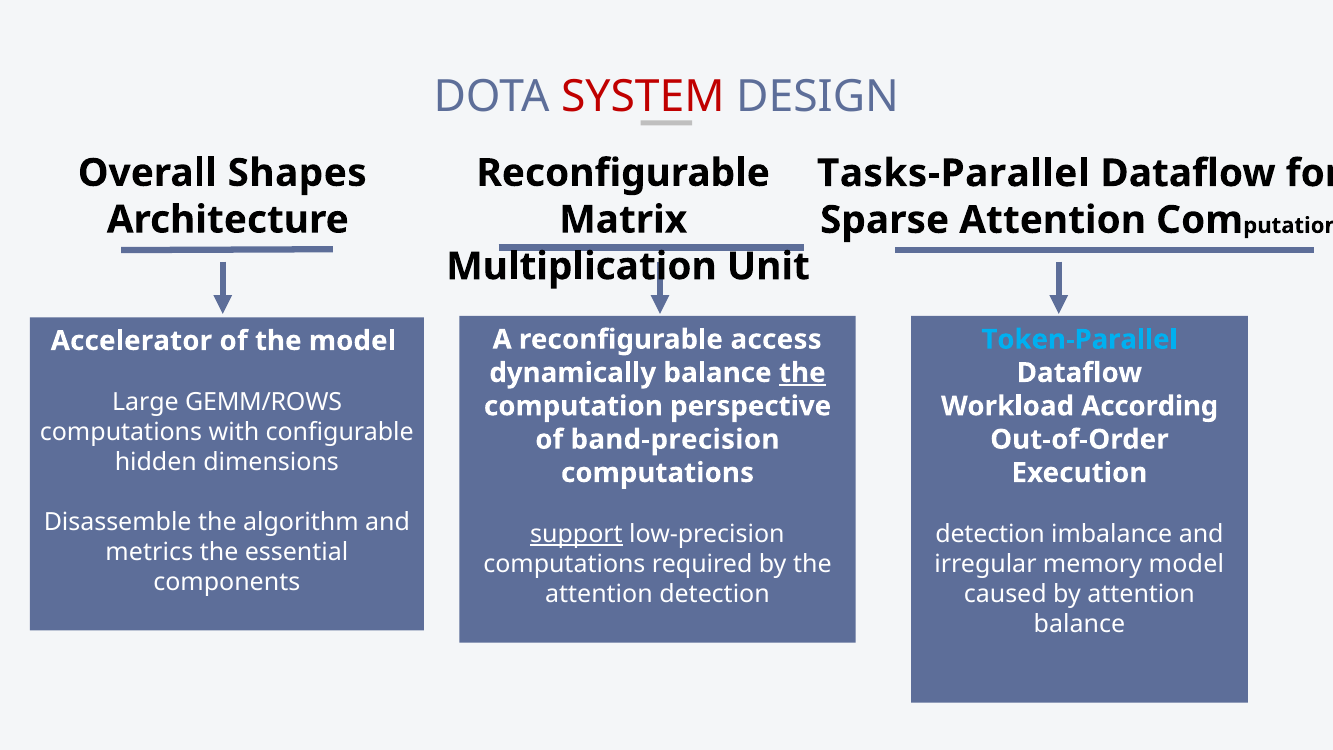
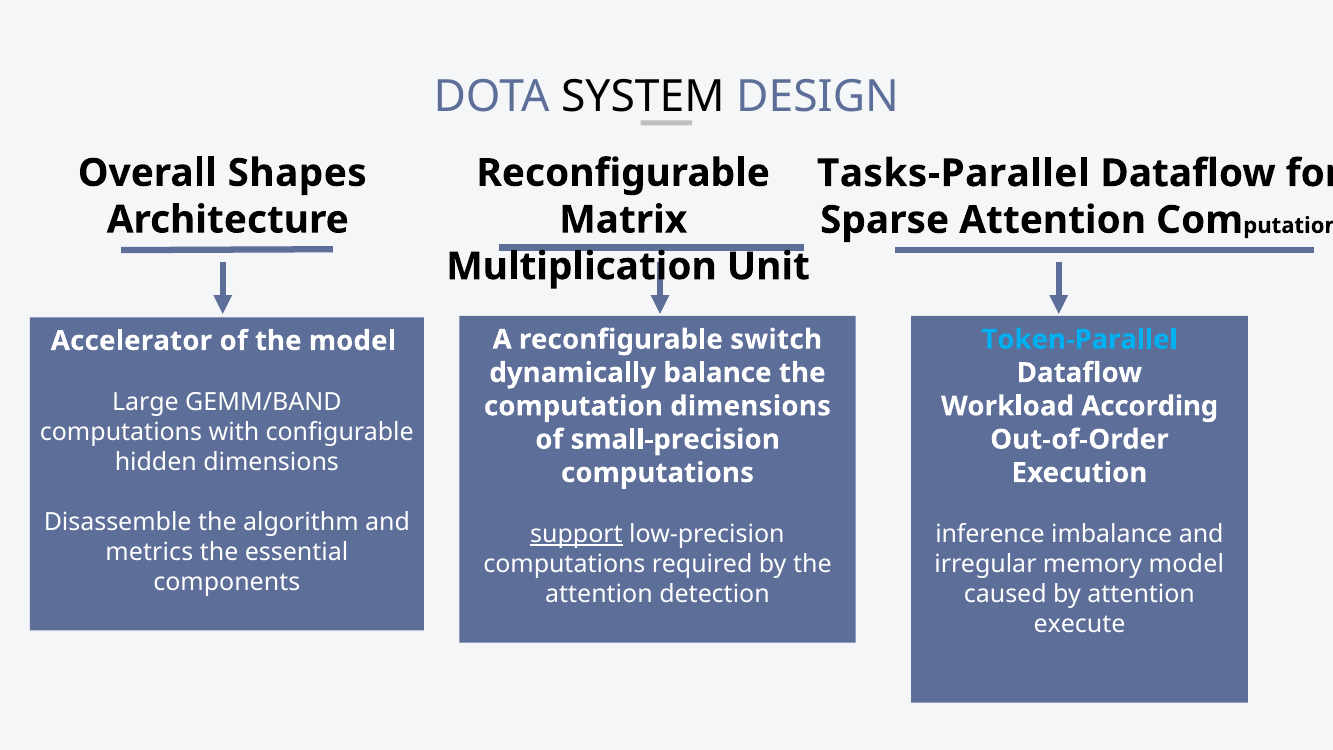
SYSTEM colour: red -> black
access: access -> switch
the at (802, 373) underline: present -> none
GEMM/ROWS: GEMM/ROWS -> GEMM/BAND
computation perspective: perspective -> dimensions
band-precision: band-precision -> small-precision
detection at (990, 534): detection -> inference
balance at (1079, 624): balance -> execute
